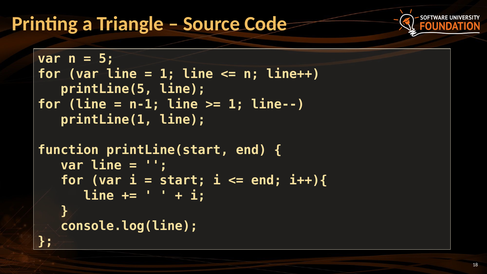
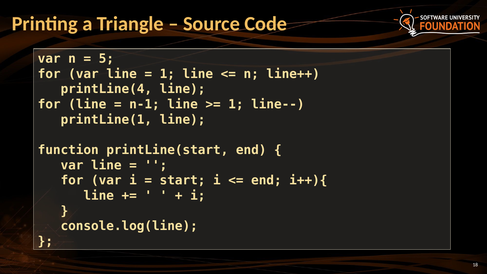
printLine(5: printLine(5 -> printLine(4
